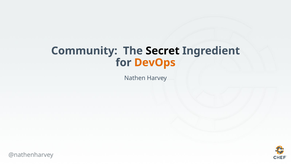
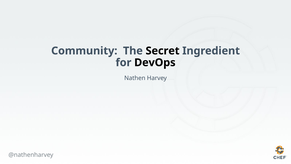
DevOps colour: orange -> black
